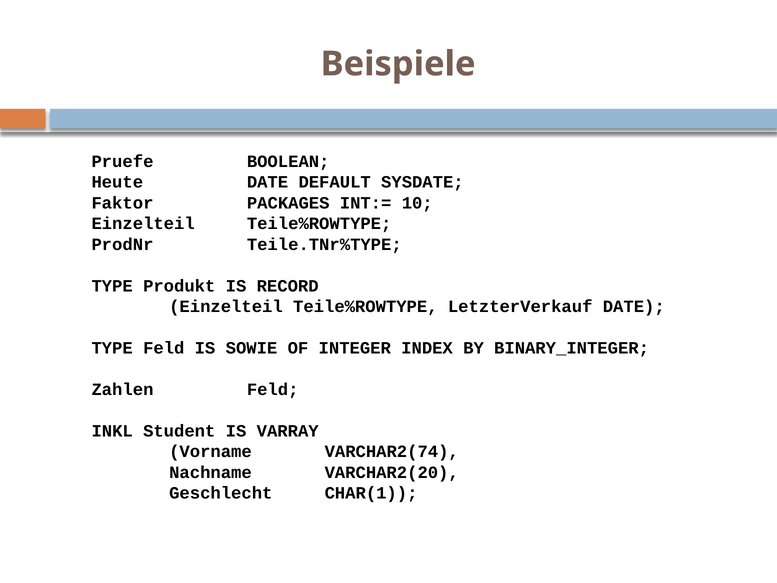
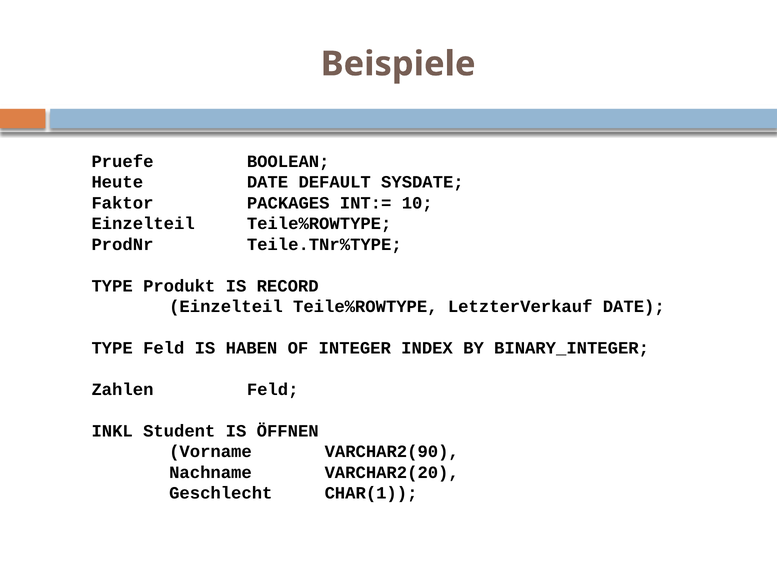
SOWIE: SOWIE -> HABEN
VARRAY: VARRAY -> ÖFFNEN
VARCHAR2(74: VARCHAR2(74 -> VARCHAR2(90
